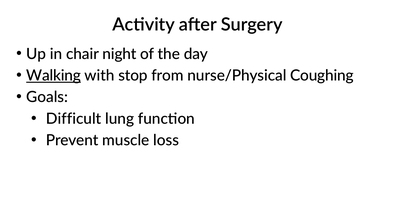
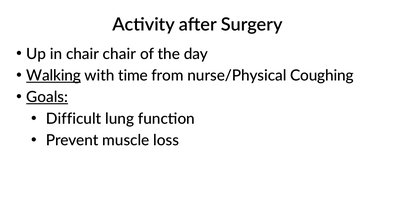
chair night: night -> chair
stop: stop -> time
Goals underline: none -> present
